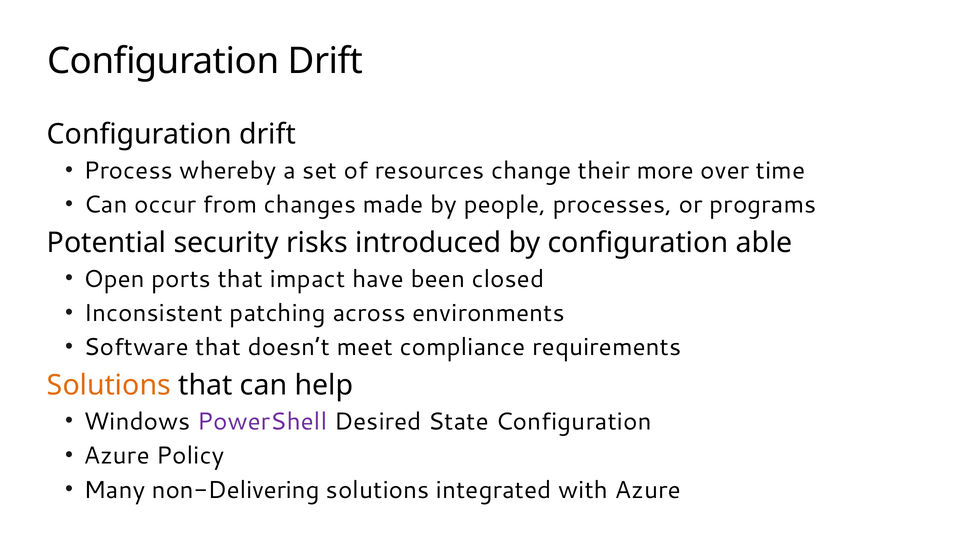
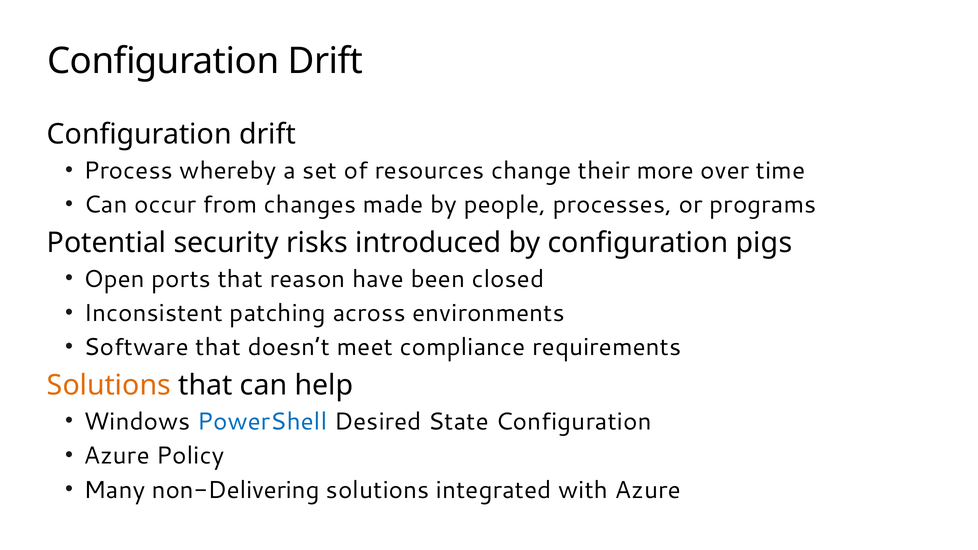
able: able -> pigs
impact: impact -> reason
PowerShell colour: purple -> blue
